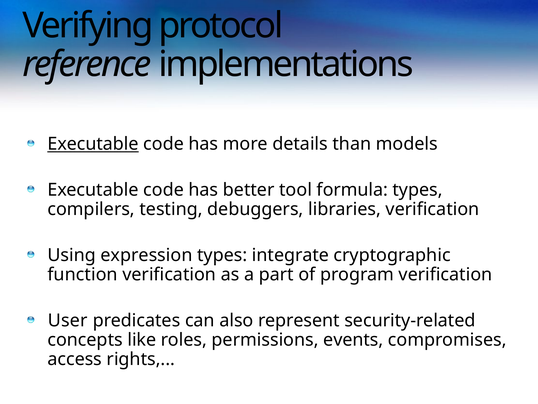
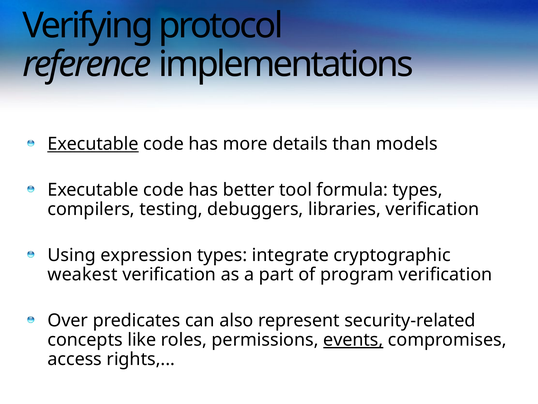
function: function -> weakest
User: User -> Over
events underline: none -> present
